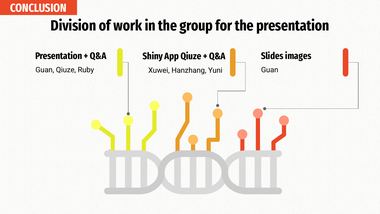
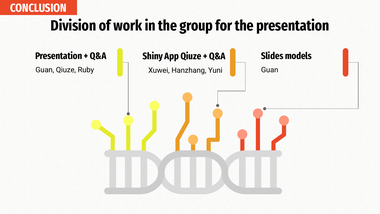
images: images -> models
